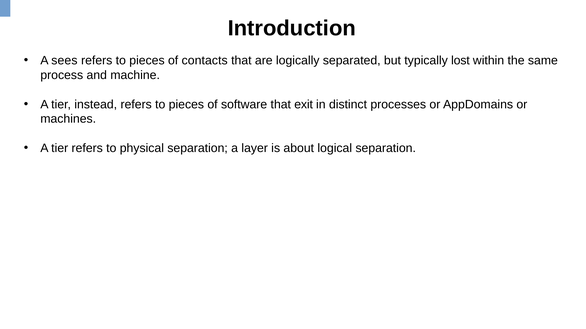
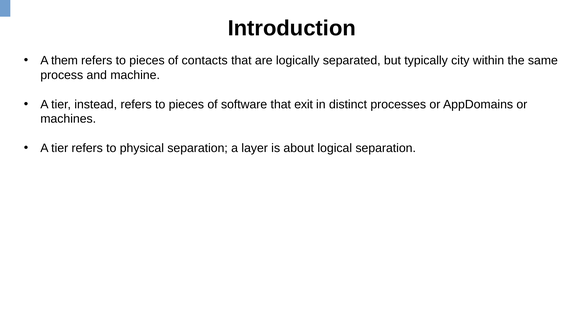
sees: sees -> them
lost: lost -> city
